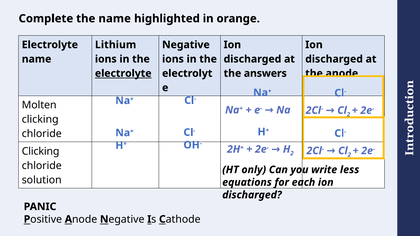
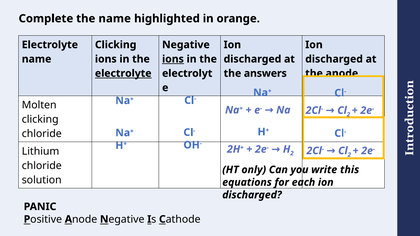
Lithium at (116, 45): Lithium -> Clicking
ions at (173, 59) underline: none -> present
Clicking at (41, 151): Clicking -> Lithium
less: less -> this
